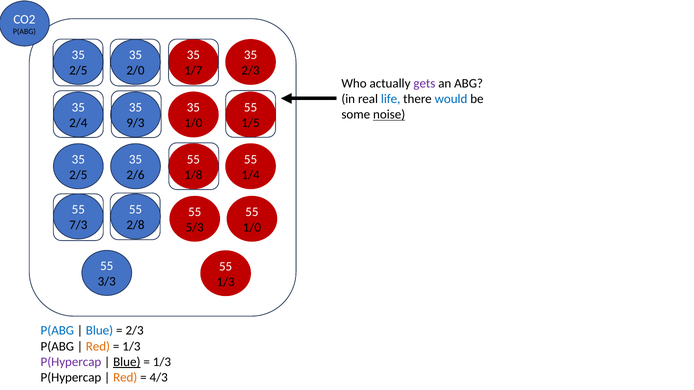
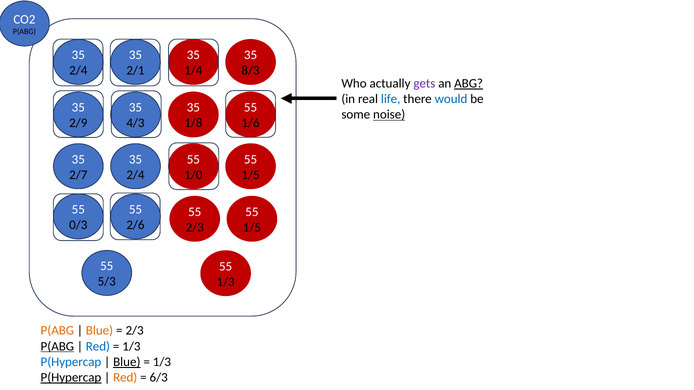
2/5 at (78, 71): 2/5 -> 2/4
2/0: 2/0 -> 2/1
1/7: 1/7 -> 1/4
2/3 at (251, 71): 2/3 -> 8/3
ABG underline: none -> present
2/4: 2/4 -> 2/9
9/3: 9/3 -> 4/3
1/0 at (193, 123): 1/0 -> 1/8
1/5: 1/5 -> 1/6
2/5 at (78, 175): 2/5 -> 2/7
2/6 at (135, 175): 2/6 -> 2/4
1/8: 1/8 -> 1/0
1/4 at (251, 175): 1/4 -> 1/5
7/3: 7/3 -> 0/3
2/8: 2/8 -> 2/6
5/3 at (195, 228): 5/3 -> 2/3
1/0 at (252, 228): 1/0 -> 1/5
3/3: 3/3 -> 5/3
P(ABG at (57, 331) colour: blue -> orange
Blue at (100, 331) colour: blue -> orange
P(ABG at (57, 347) underline: none -> present
Red at (98, 347) colour: orange -> blue
P(Hypercap at (71, 362) colour: purple -> blue
P(Hypercap at (71, 378) underline: none -> present
4/3: 4/3 -> 6/3
